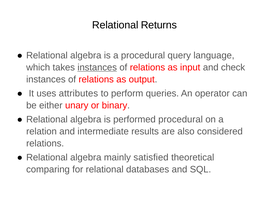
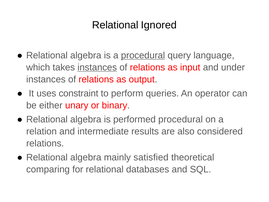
Returns: Returns -> Ignored
procedural at (143, 55) underline: none -> present
check: check -> under
attributes: attributes -> constraint
